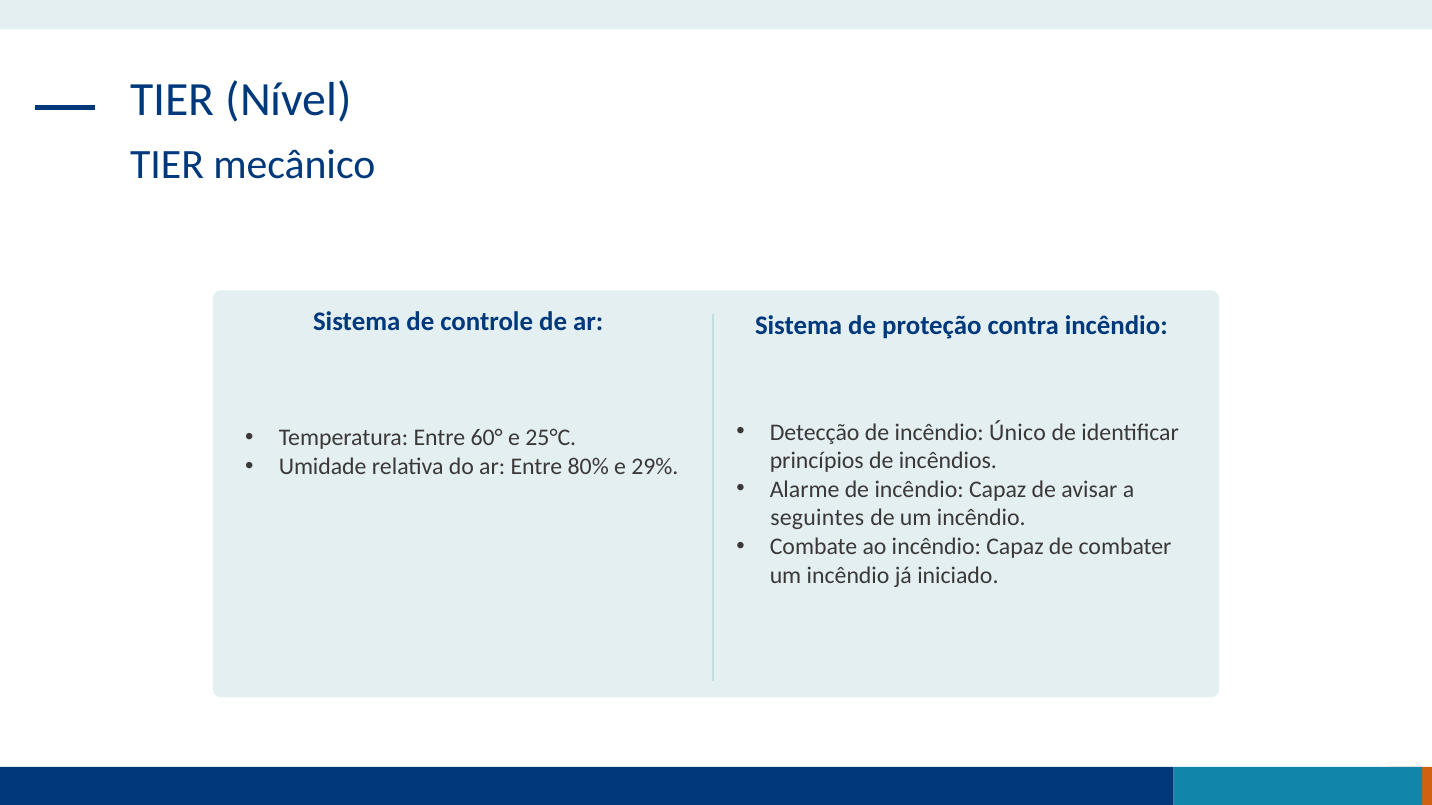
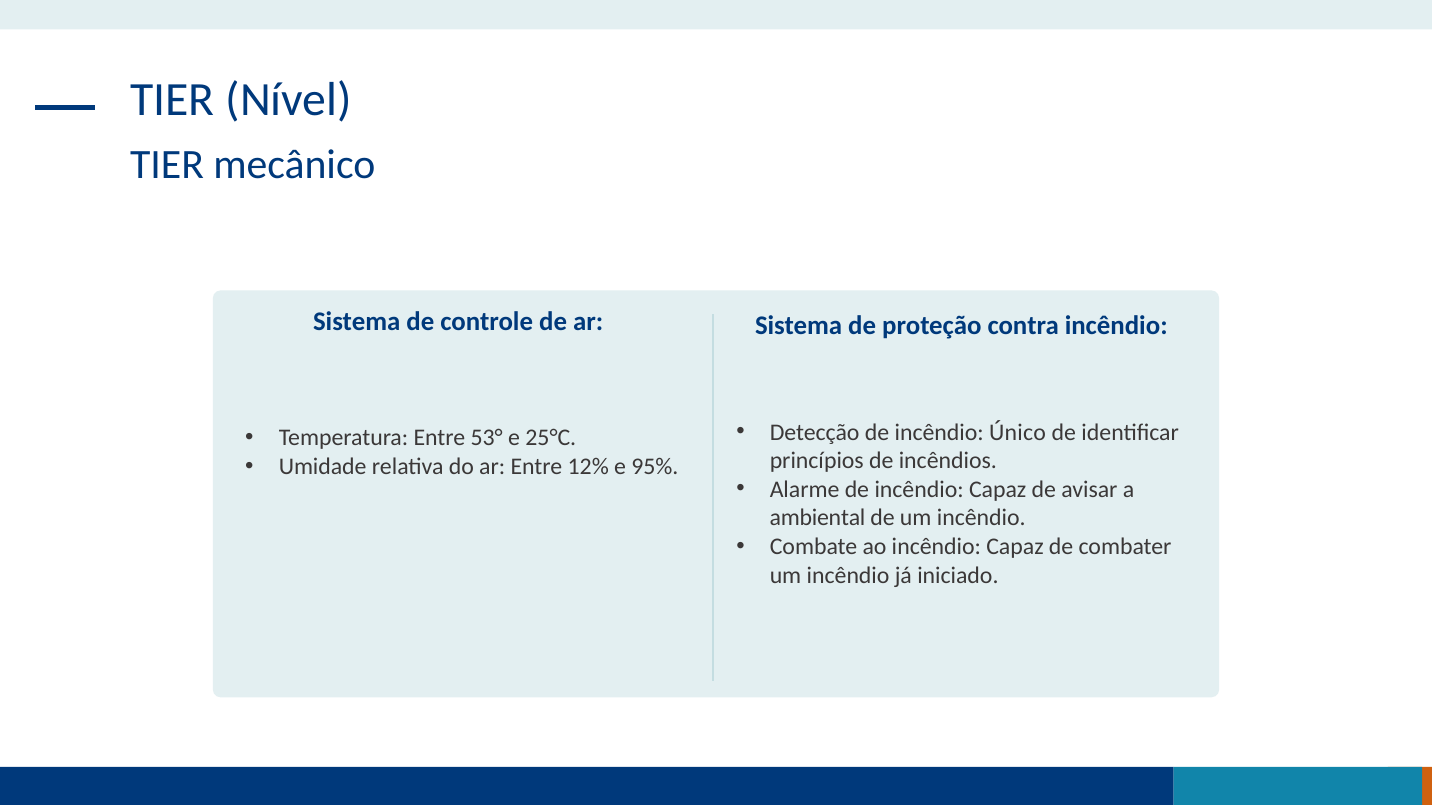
60°: 60° -> 53°
80%: 80% -> 12%
29%: 29% -> 95%
seguintes: seguintes -> ambiental
